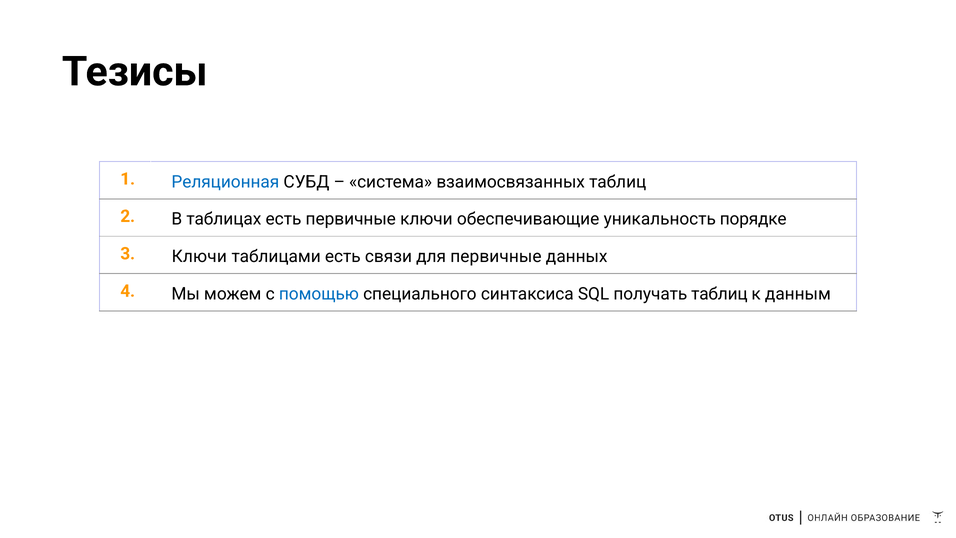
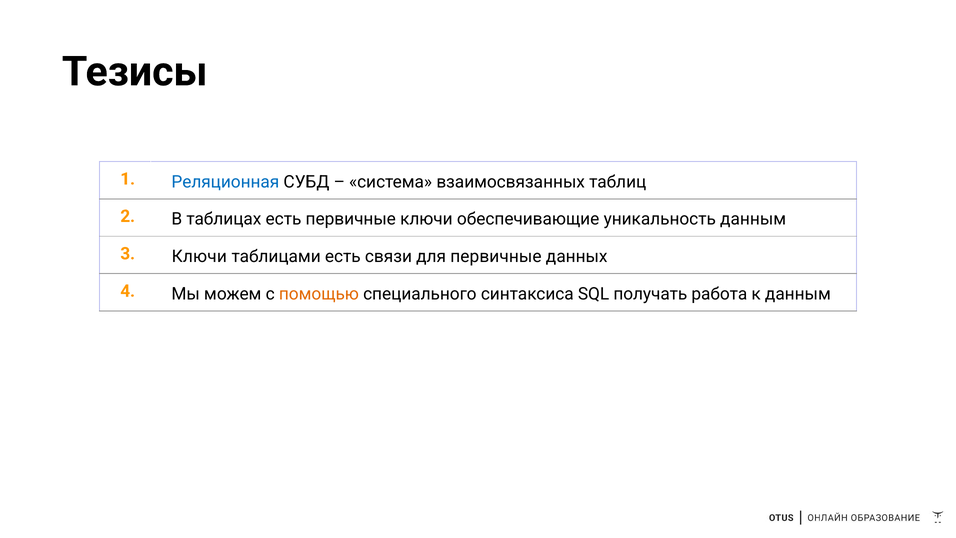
уникальность порядке: порядке -> данным
помощью colour: blue -> orange
получать таблиц: таблиц -> работа
